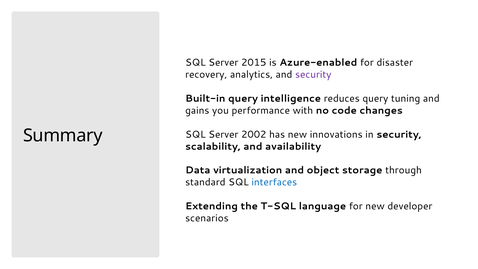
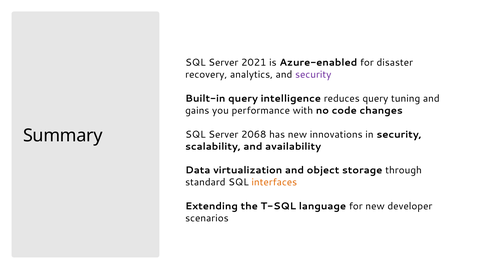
2015: 2015 -> 2021
2002: 2002 -> 2068
interfaces colour: blue -> orange
